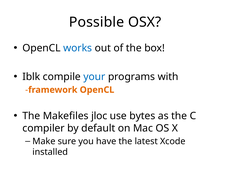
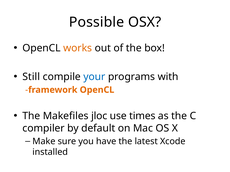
works colour: blue -> orange
Iblk: Iblk -> Still
bytes: bytes -> times
